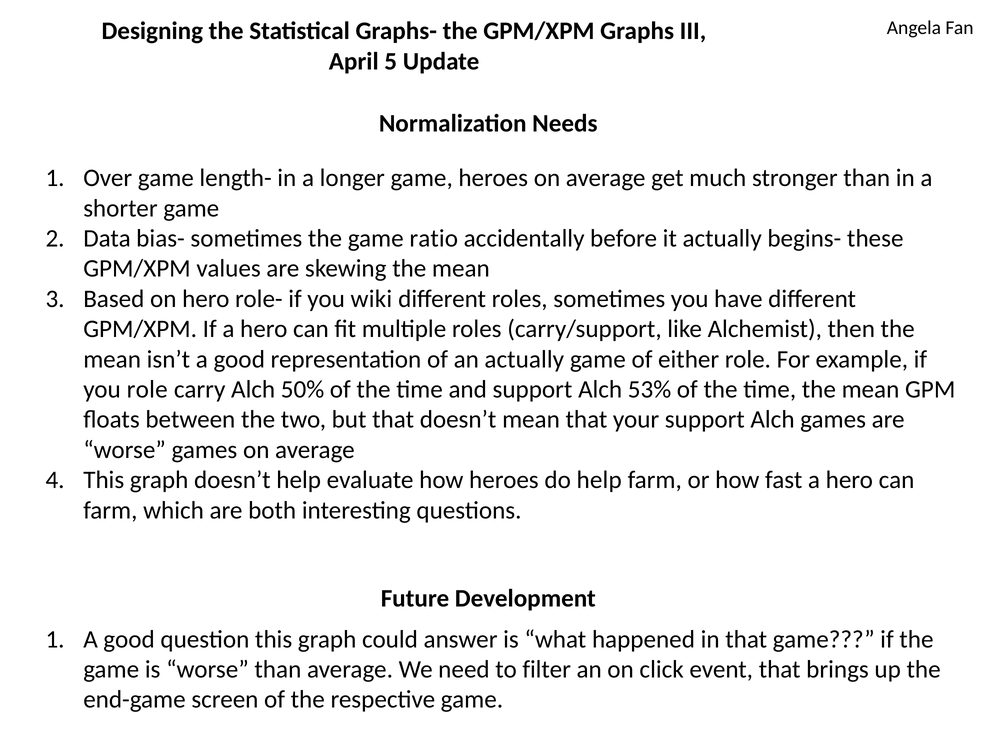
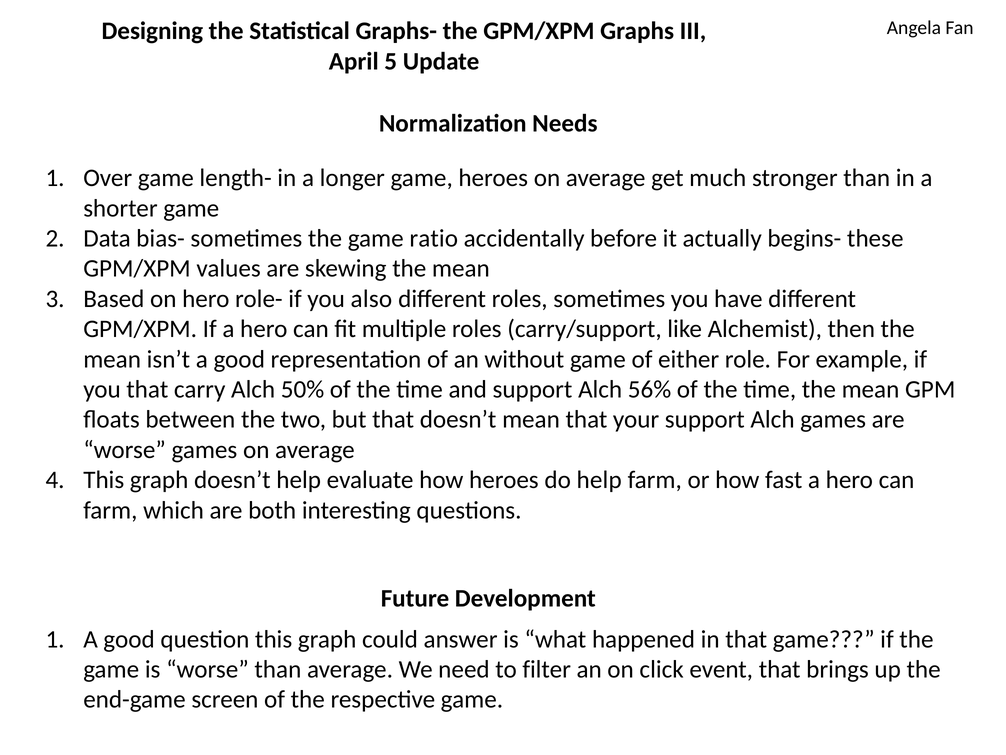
wiki: wiki -> also
an actually: actually -> without
you role: role -> that
53%: 53% -> 56%
